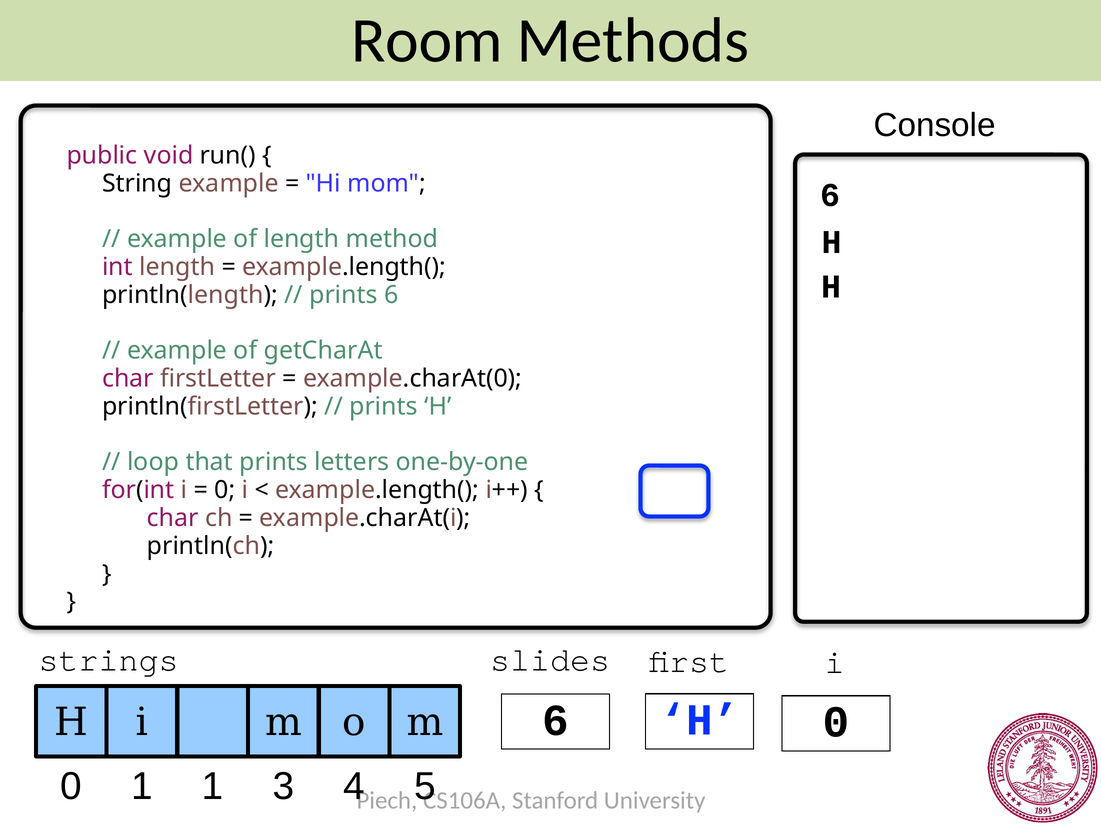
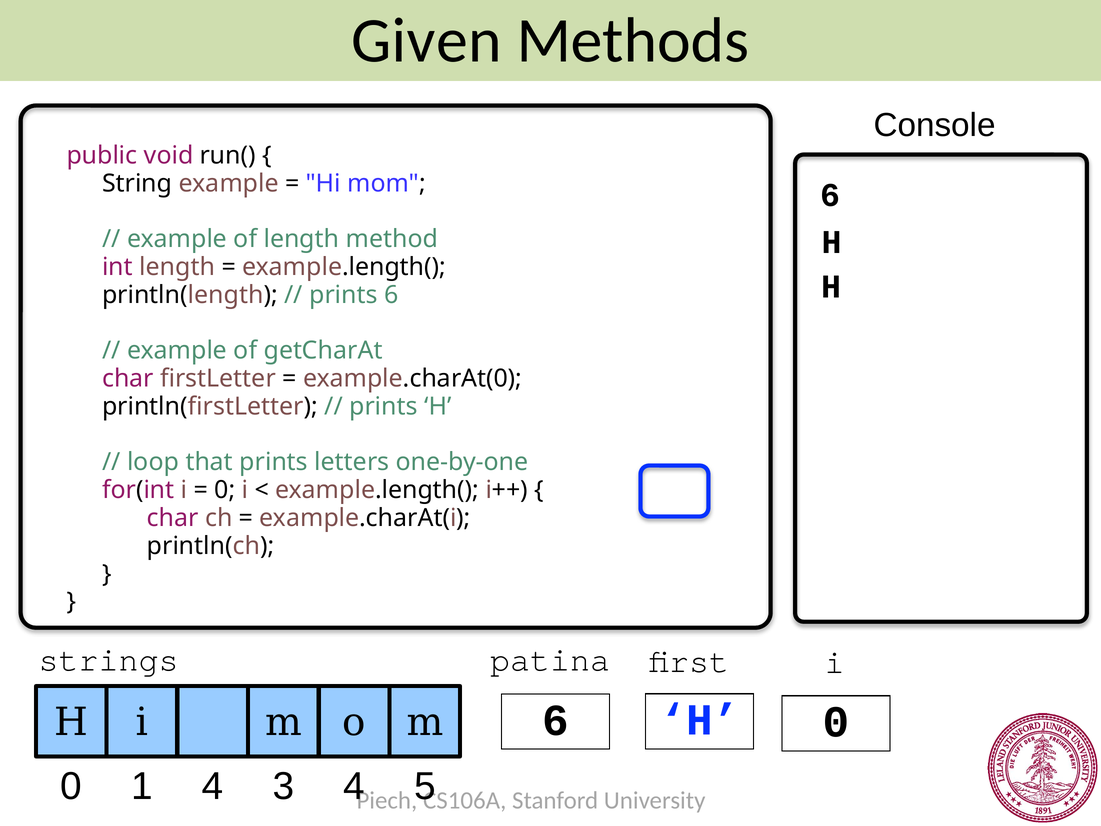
Room: Room -> Given
slides: slides -> patina
1 1: 1 -> 4
